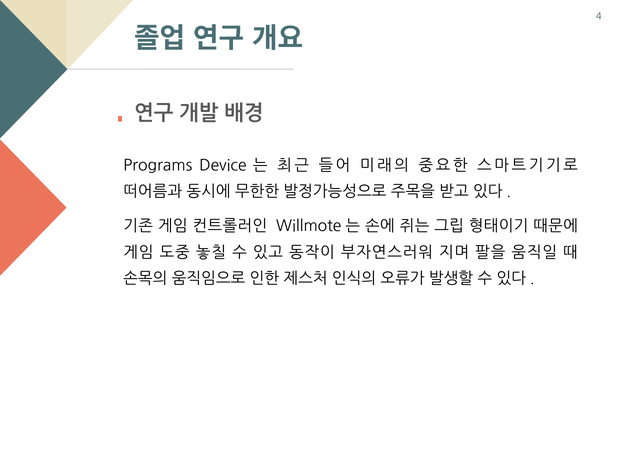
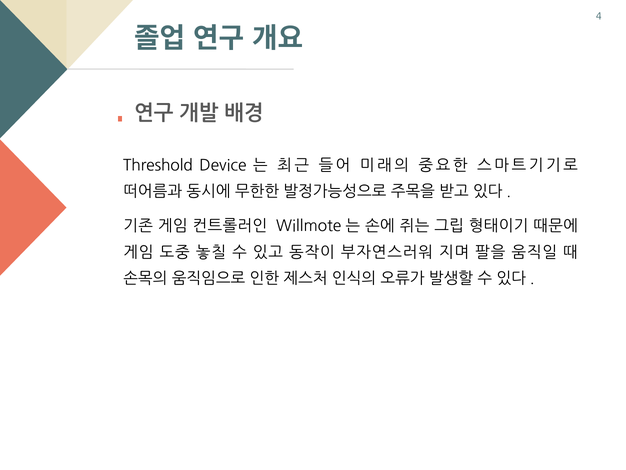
Programs: Programs -> Threshold
